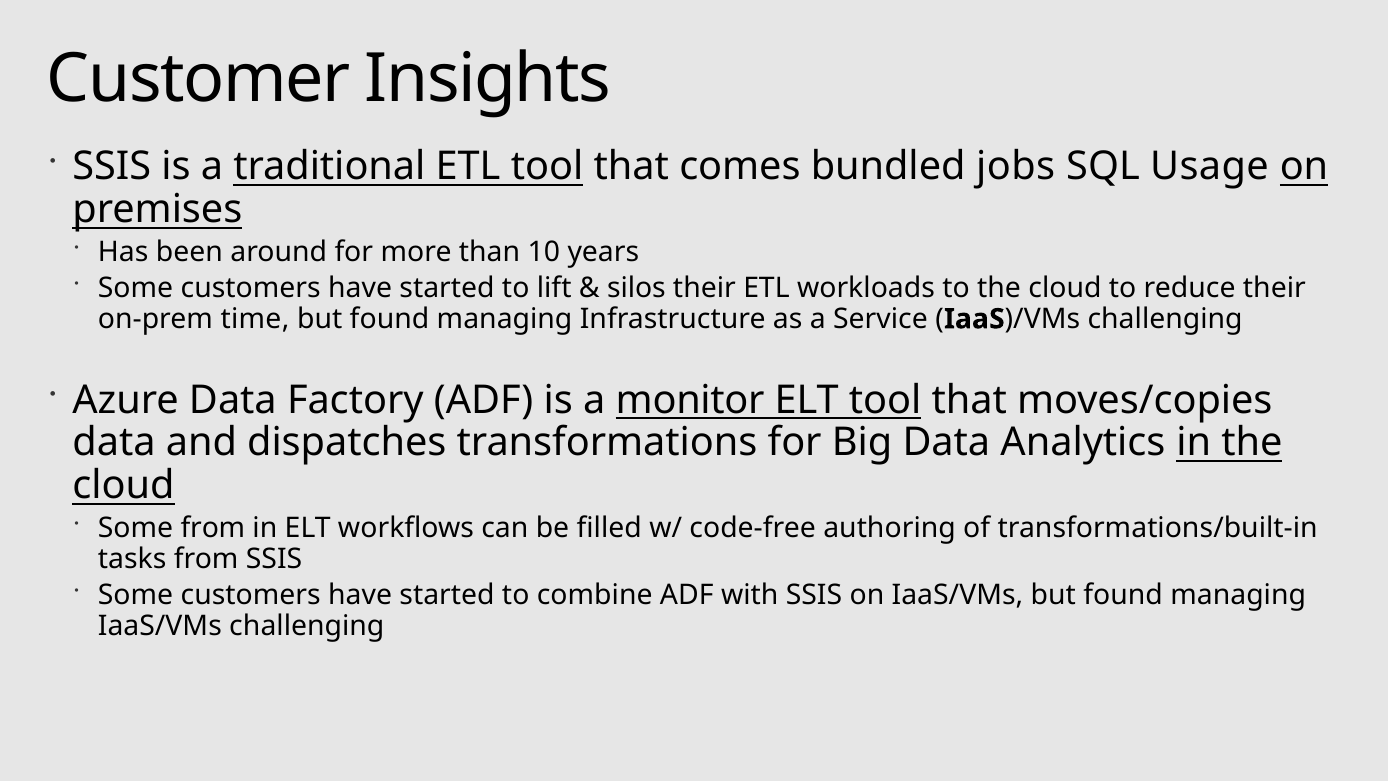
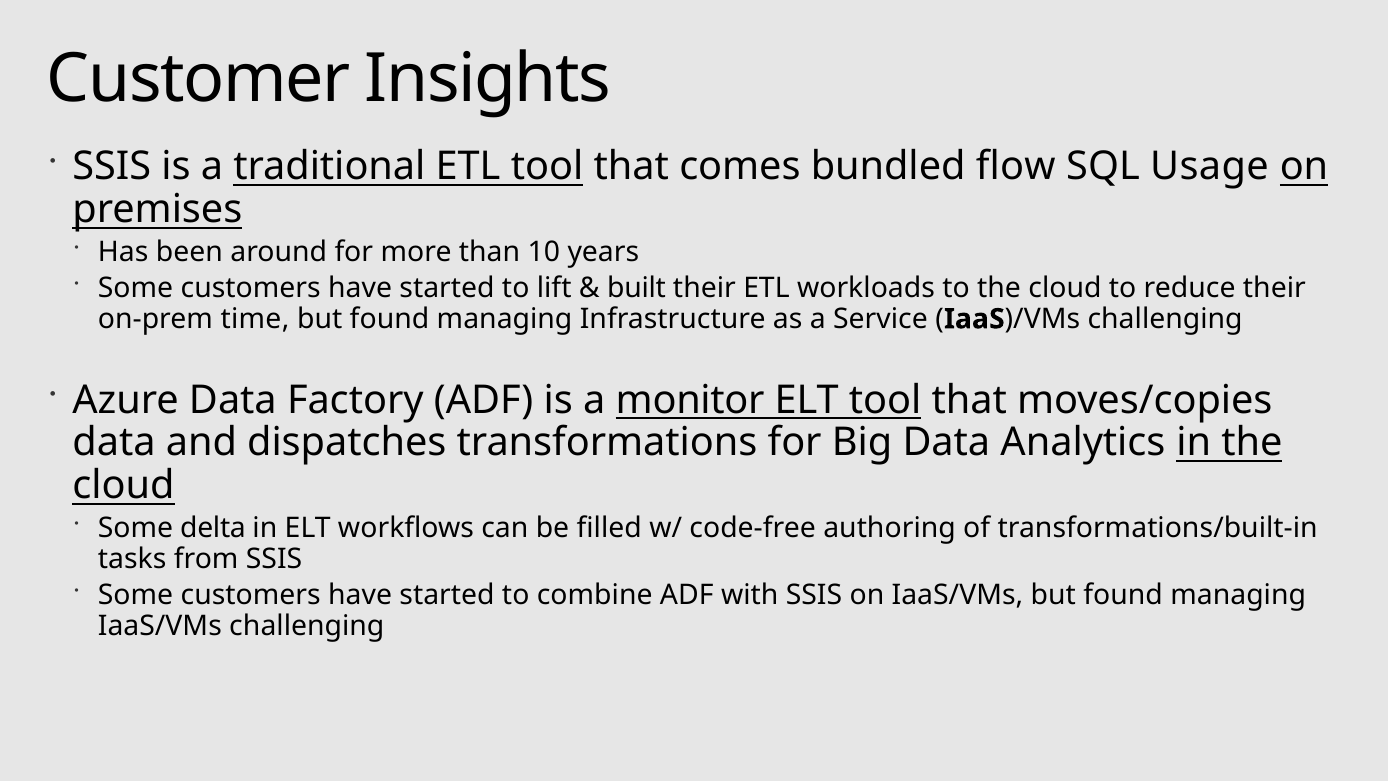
jobs: jobs -> flow
silos: silos -> built
Some from: from -> delta
